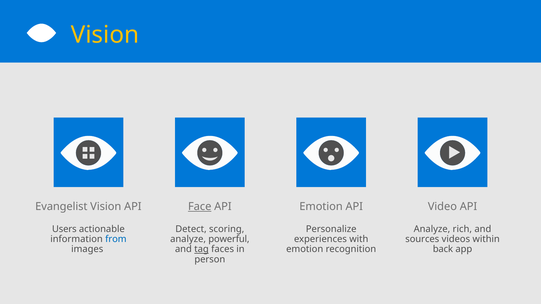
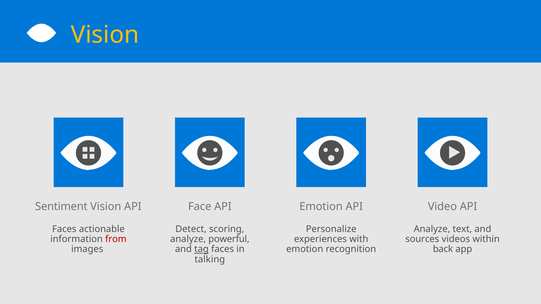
Evangelist: Evangelist -> Sentiment
Face underline: present -> none
Users at (64, 229): Users -> Faces
rich: rich -> text
from colour: blue -> red
person: person -> talking
